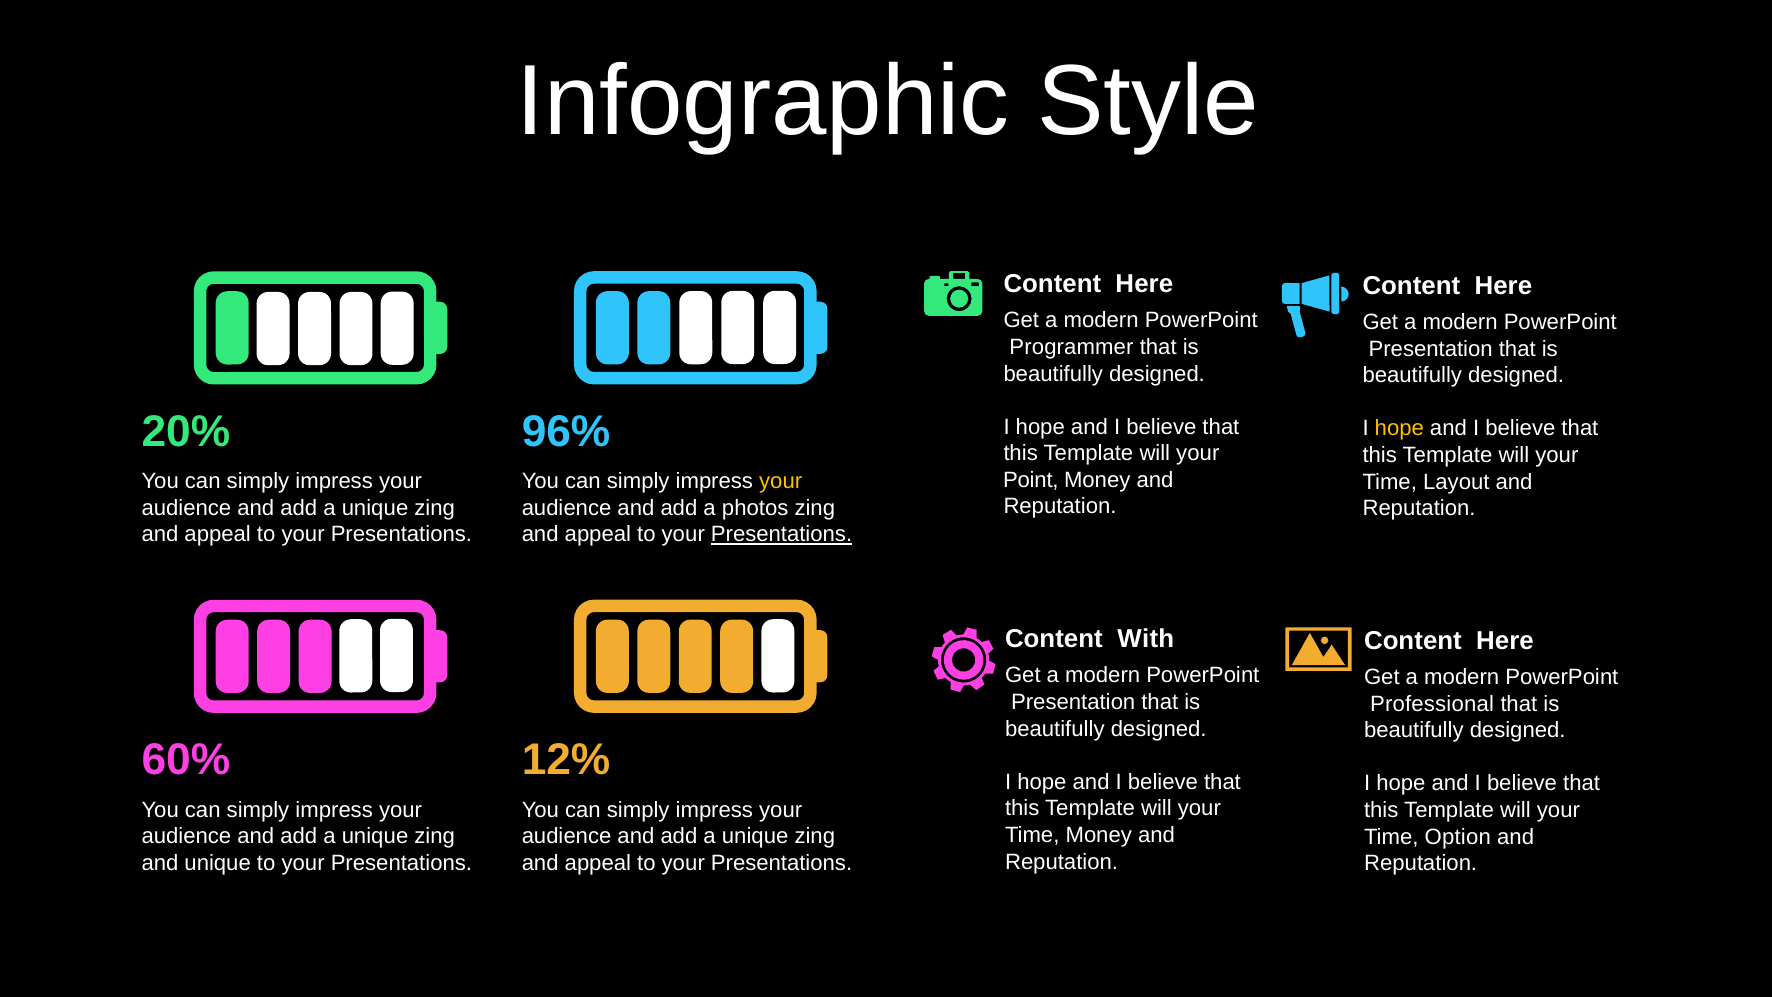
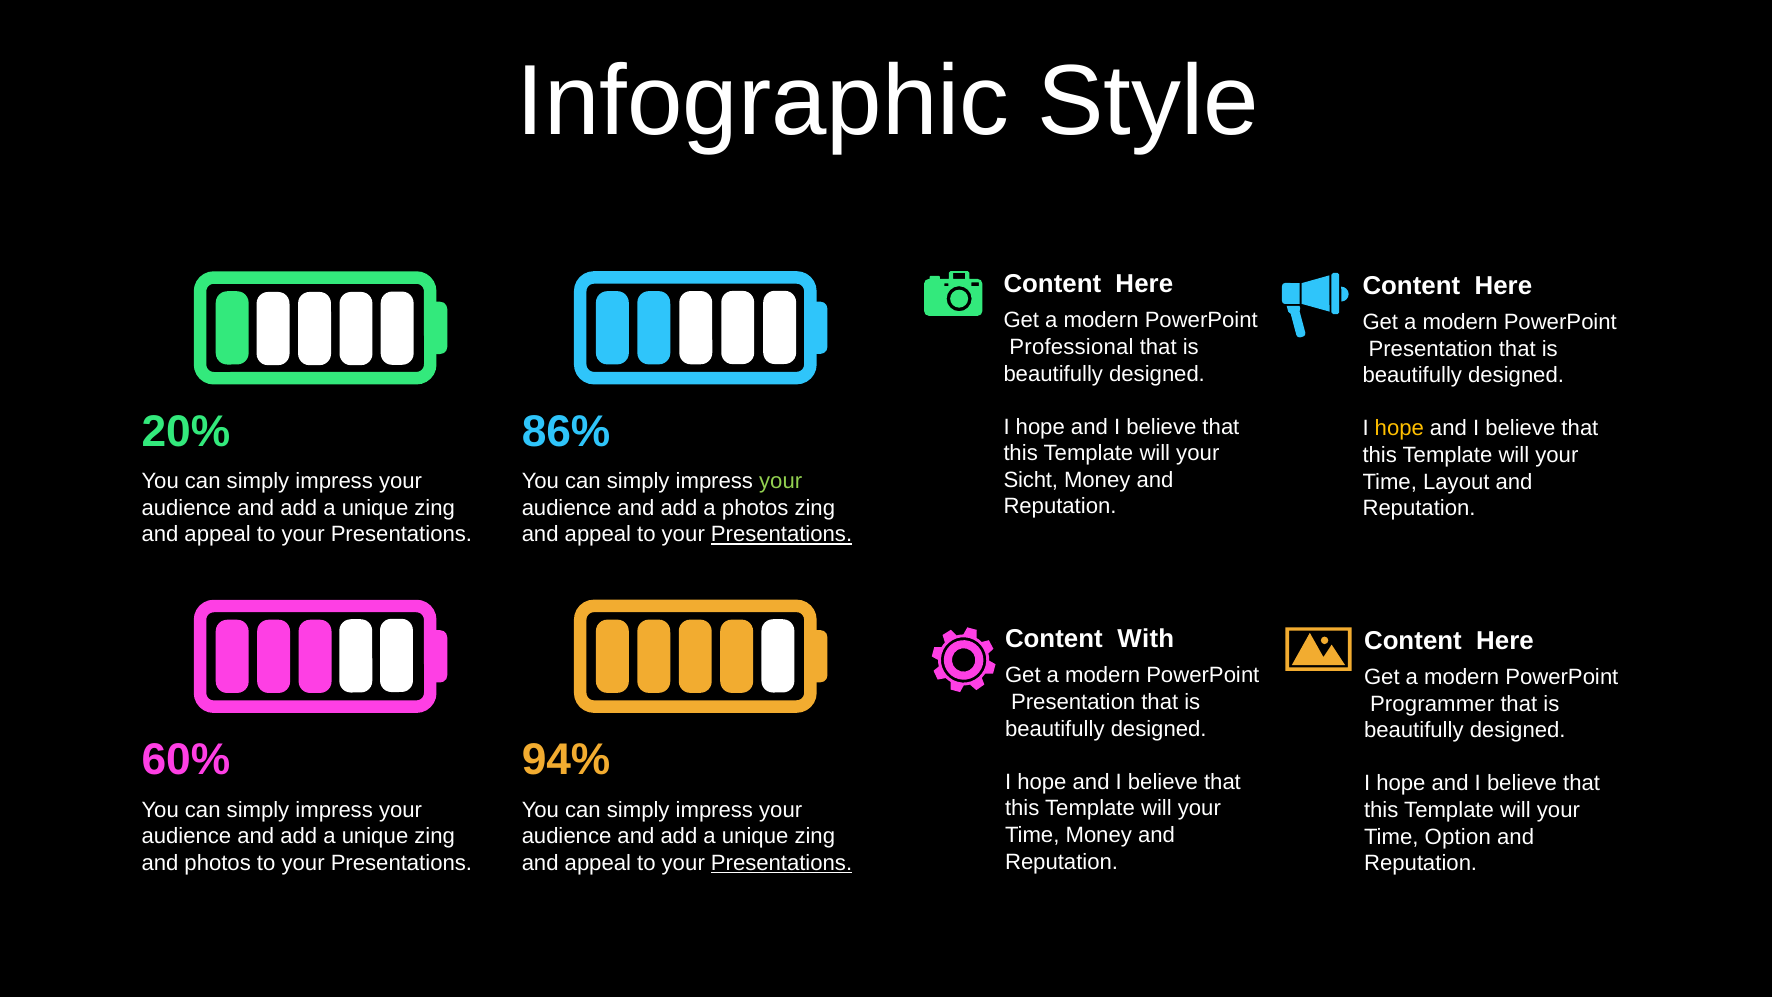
Programmer: Programmer -> Professional
96%: 96% -> 86%
Point: Point -> Sicht
your at (781, 481) colour: yellow -> light green
Professional: Professional -> Programmer
12%: 12% -> 94%
and unique: unique -> photos
Presentations at (782, 863) underline: none -> present
